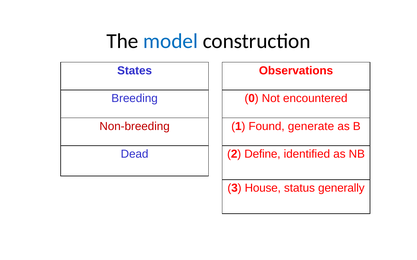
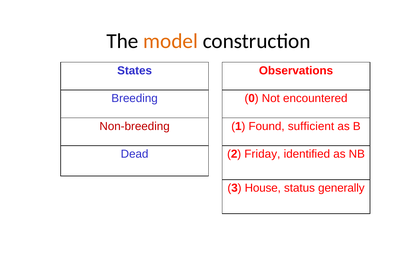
model colour: blue -> orange
generate: generate -> sufficient
Define: Define -> Friday
